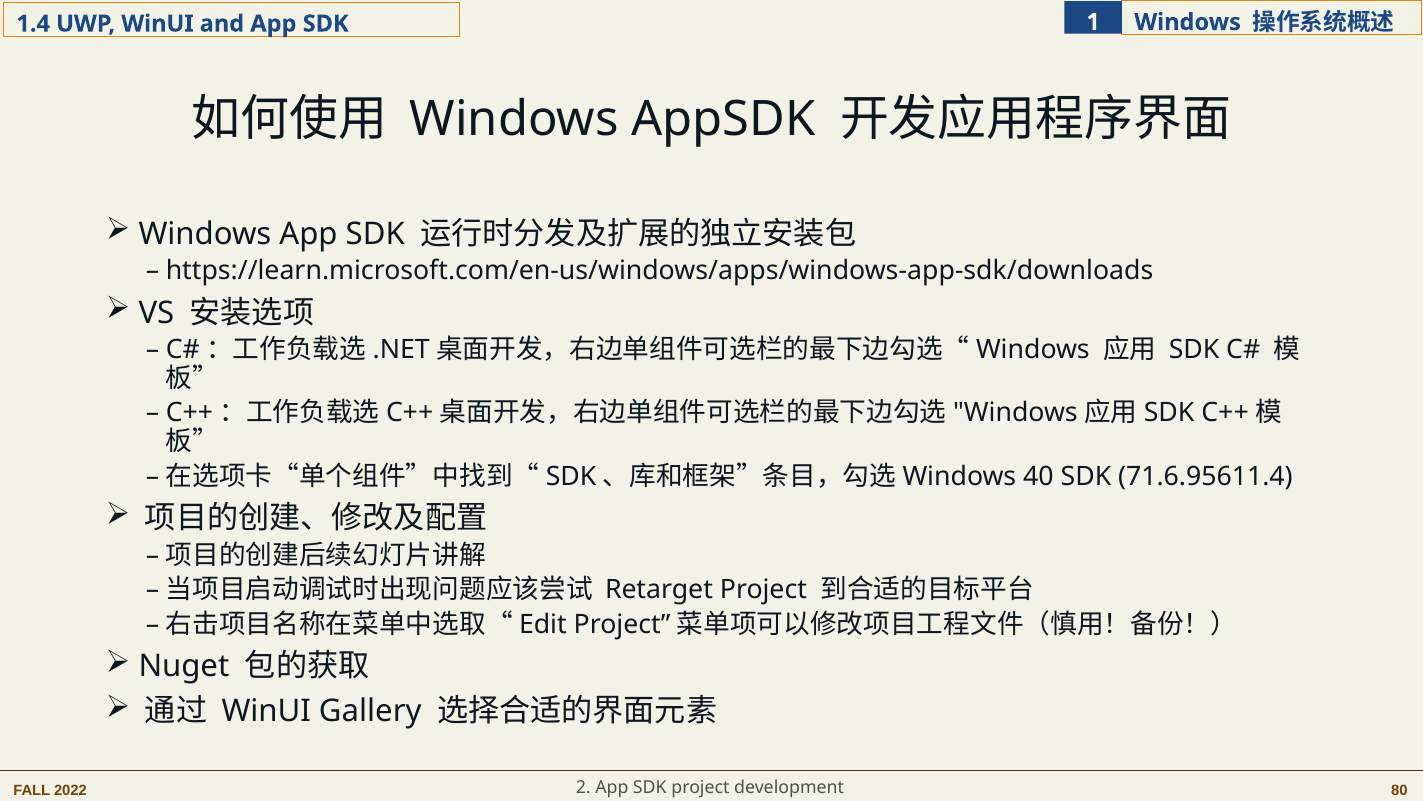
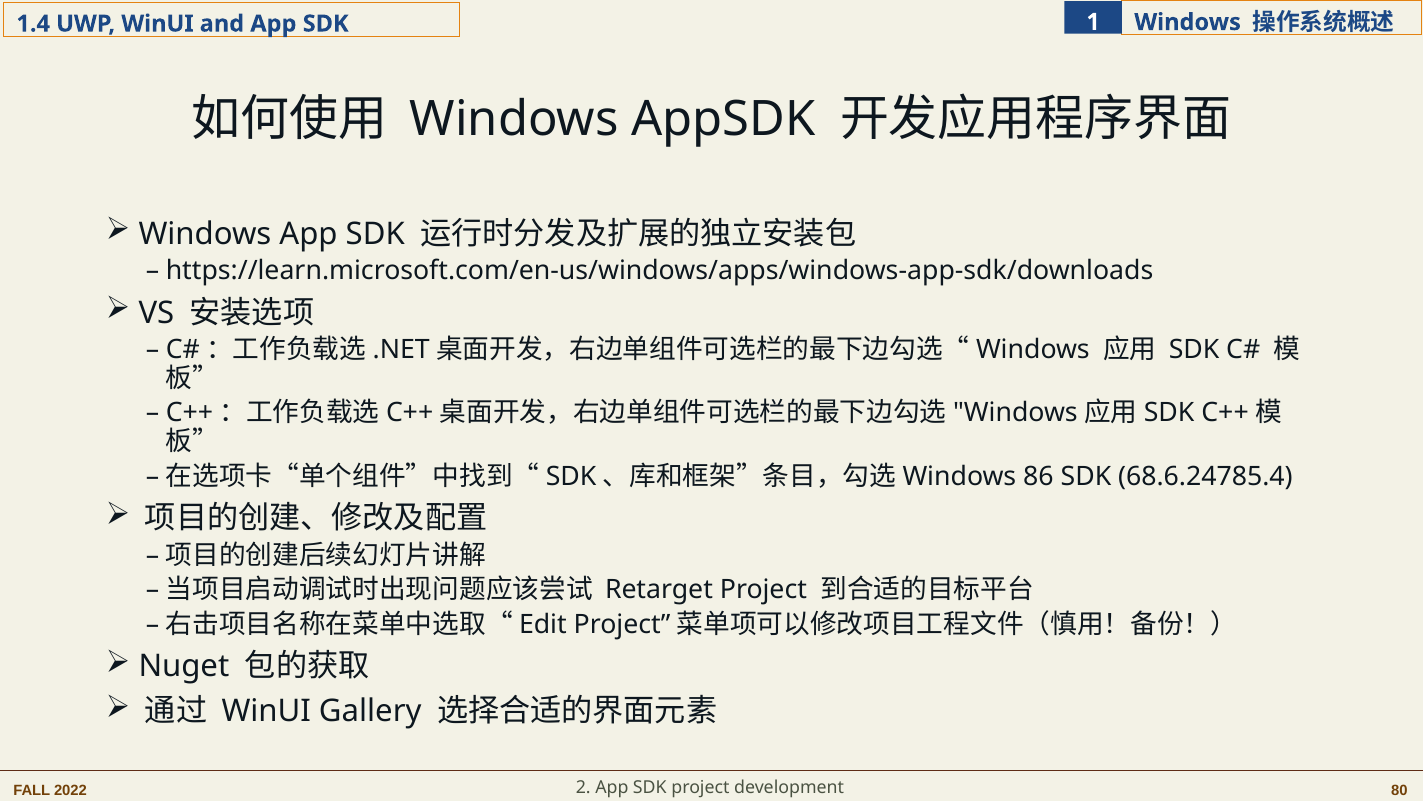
40: 40 -> 86
71.6.95611.4: 71.6.95611.4 -> 68.6.24785.4
